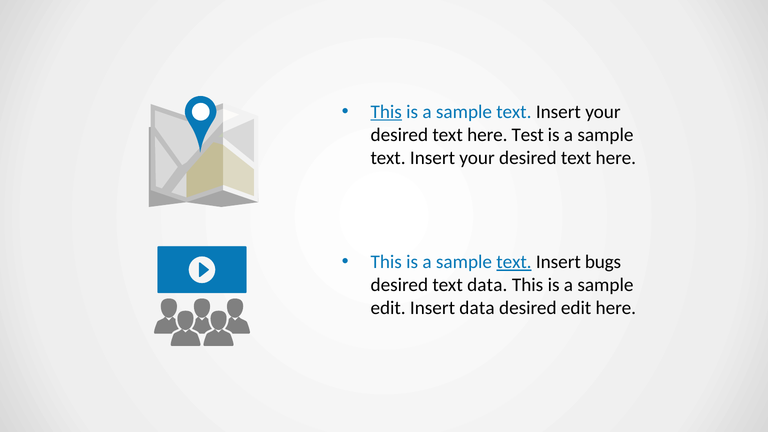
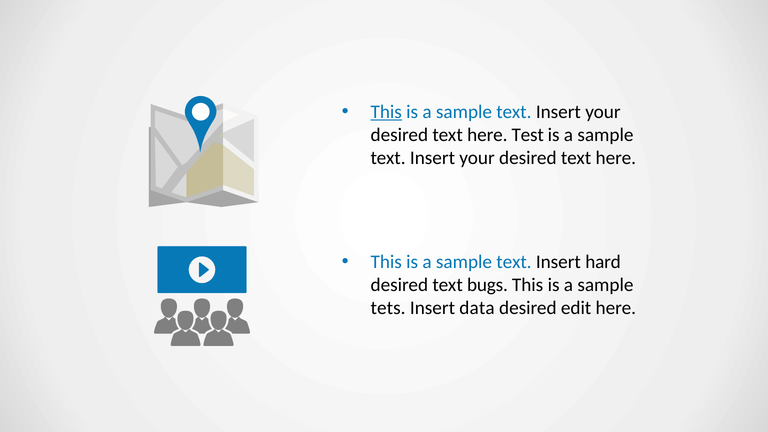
text at (514, 262) underline: present -> none
bugs: bugs -> hard
text data: data -> bugs
edit at (388, 308): edit -> tets
